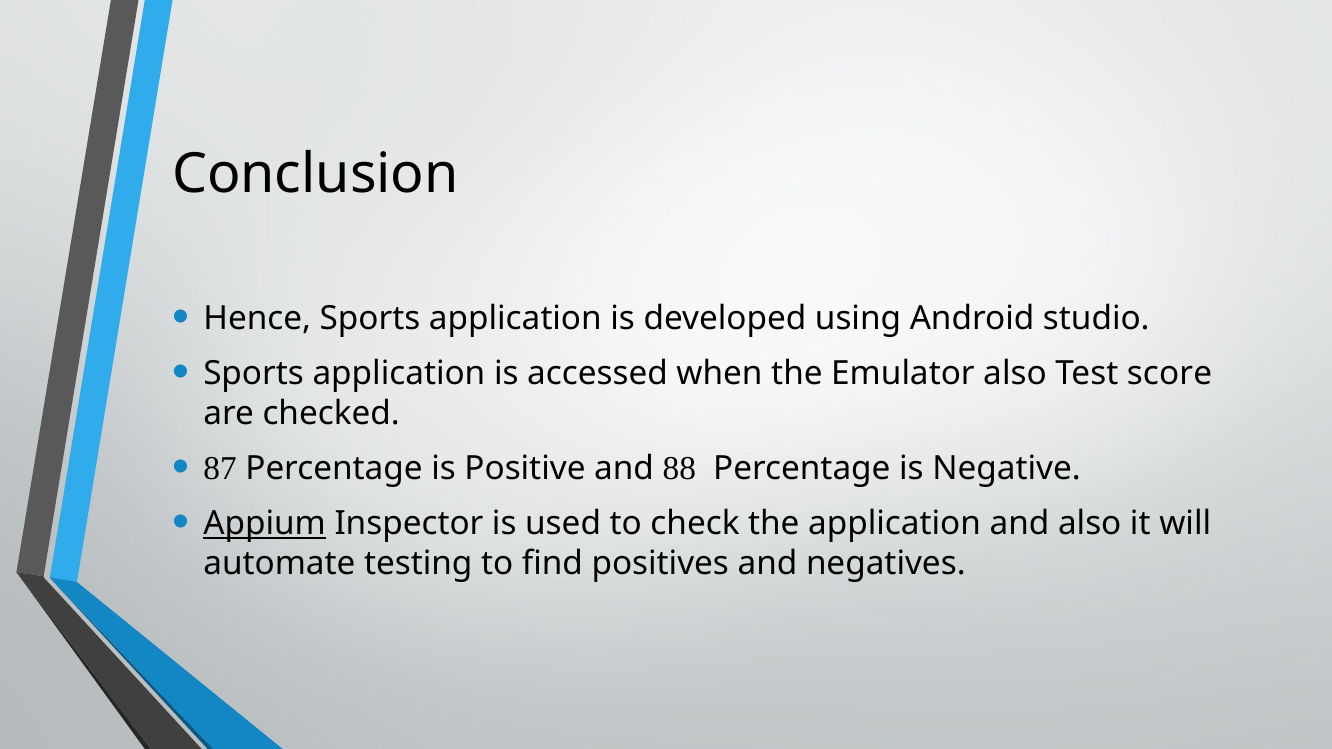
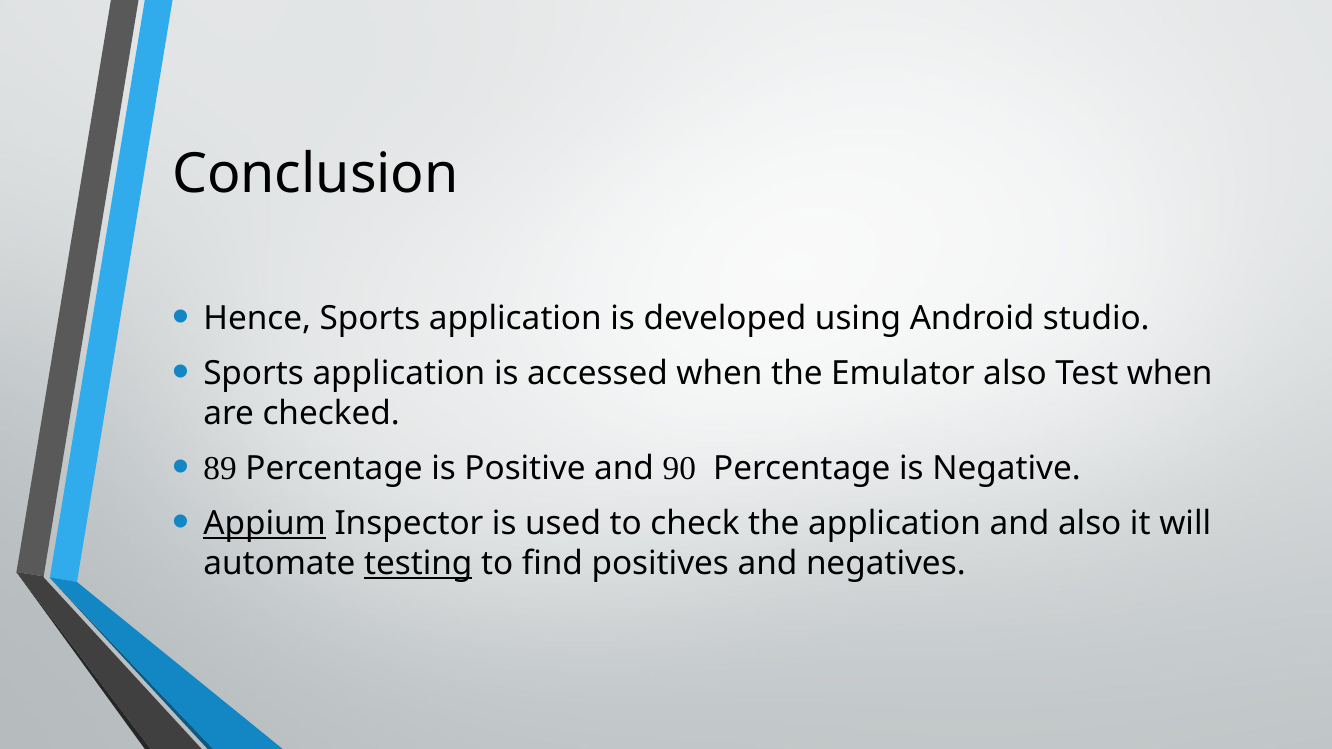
Test score: score -> when
87: 87 -> 89
88: 88 -> 90
testing underline: none -> present
